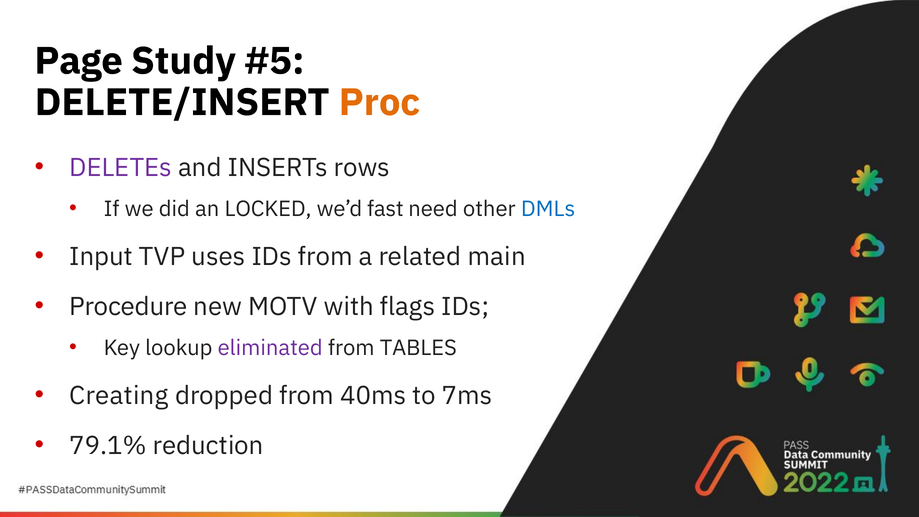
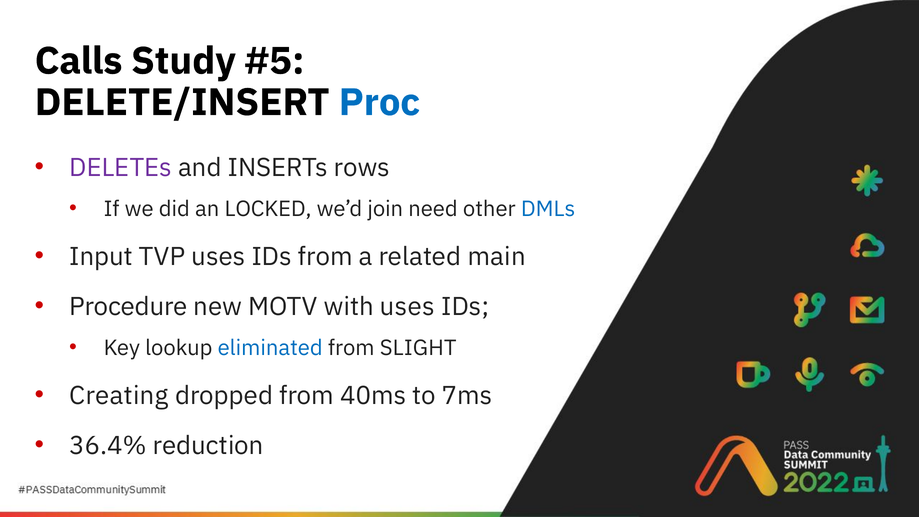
Page: Page -> Calls
Proc colour: orange -> blue
fast: fast -> join
with flags: flags -> uses
eliminated colour: purple -> blue
TABLES: TABLES -> SLIGHT
79.1%: 79.1% -> 36.4%
